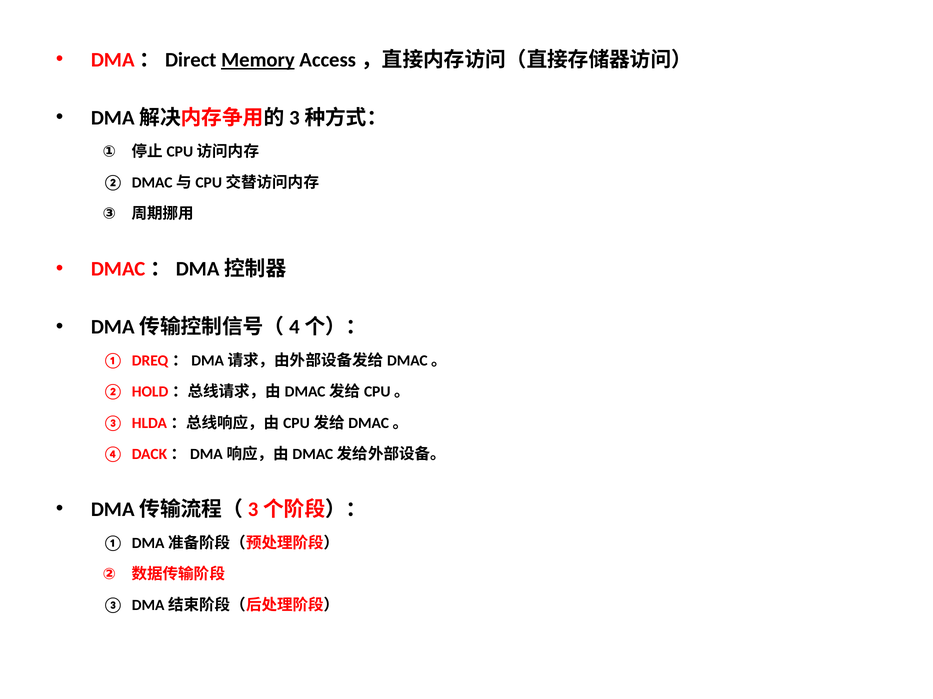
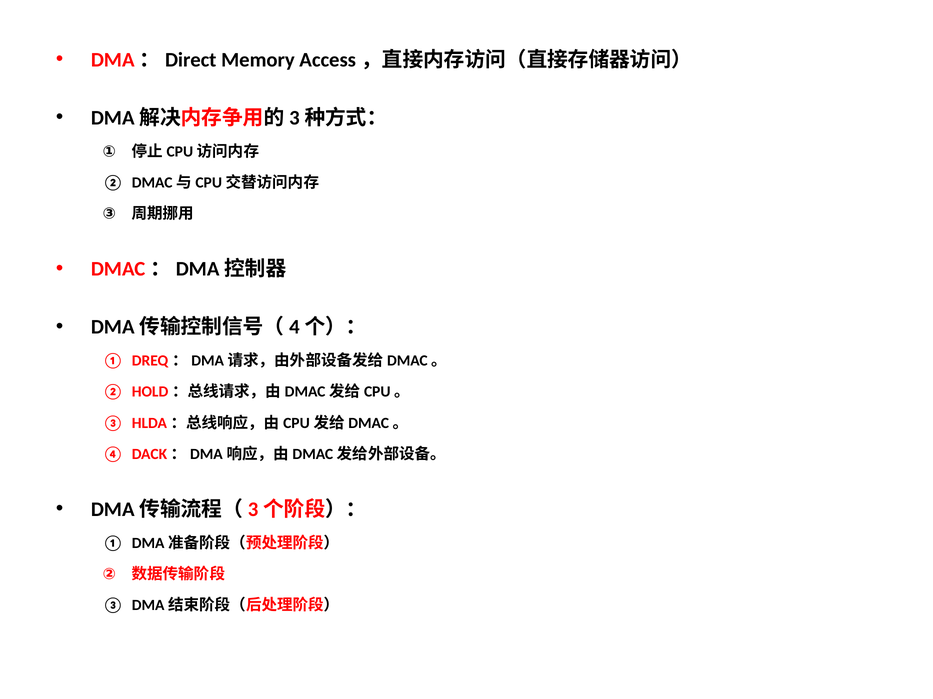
Memory underline: present -> none
